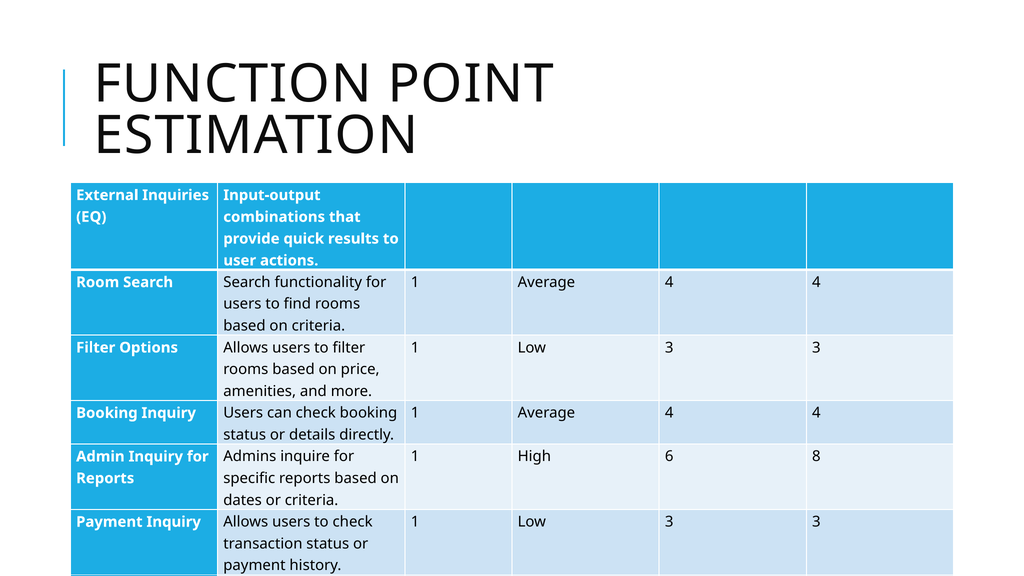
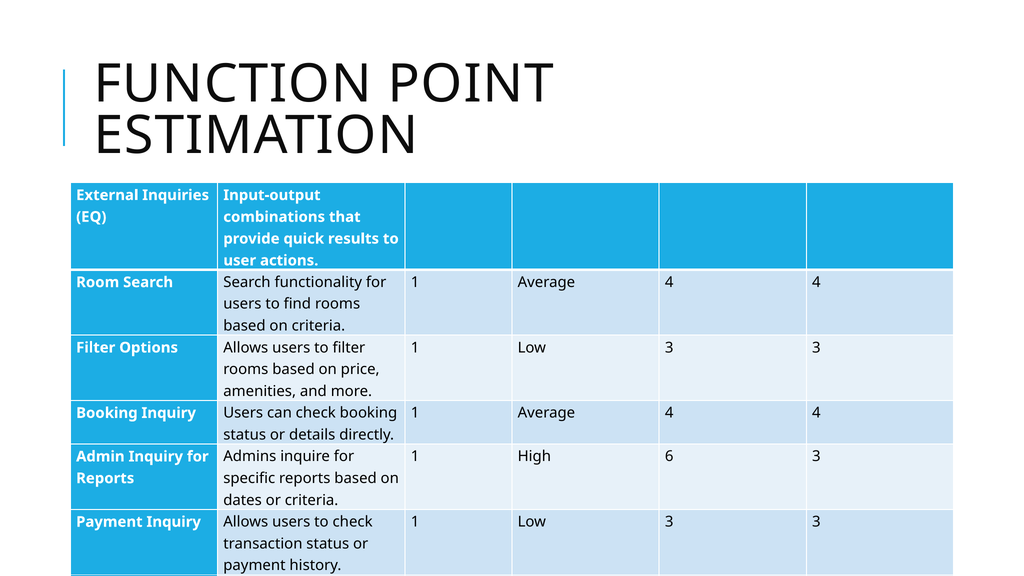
6 8: 8 -> 3
